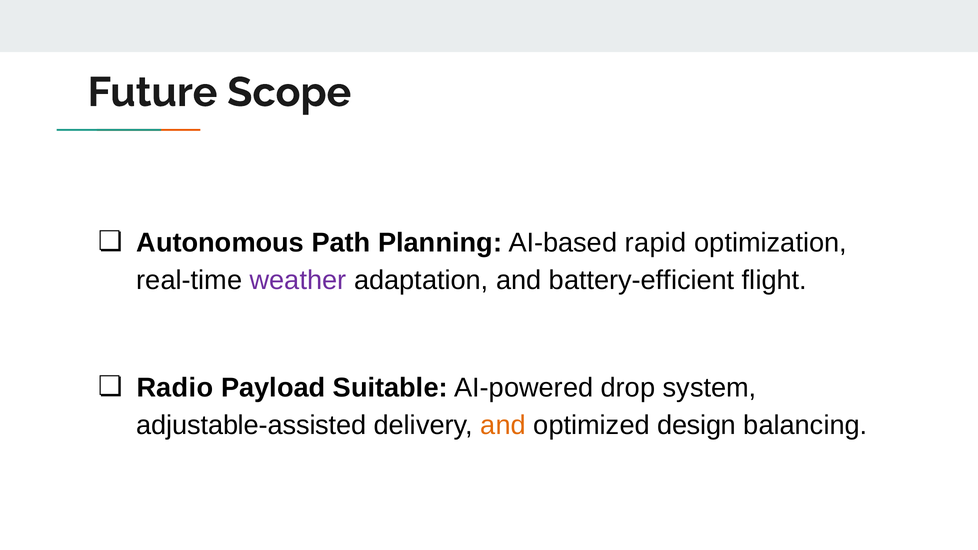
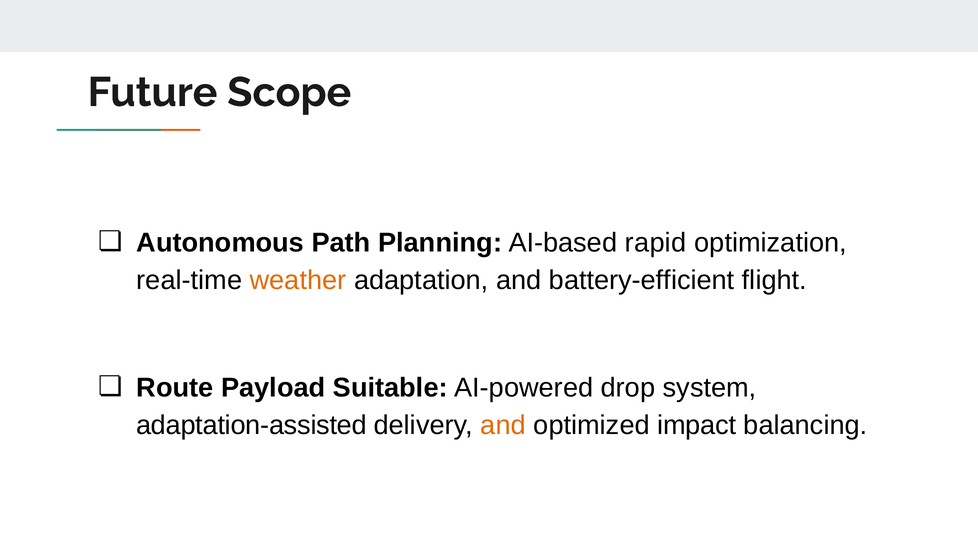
weather colour: purple -> orange
Radio: Radio -> Route
adjustable-assisted: adjustable-assisted -> adaptation-assisted
design: design -> impact
